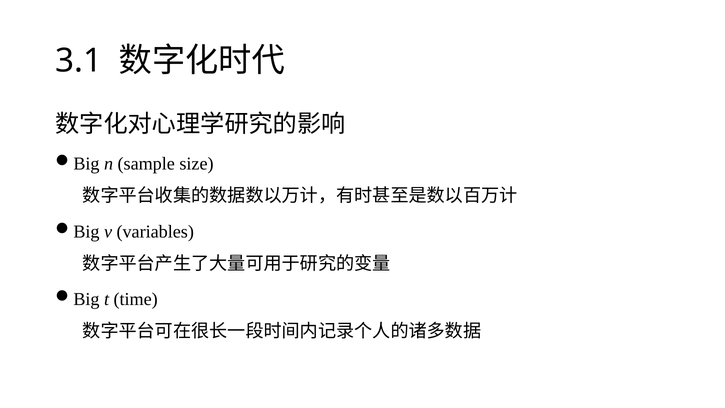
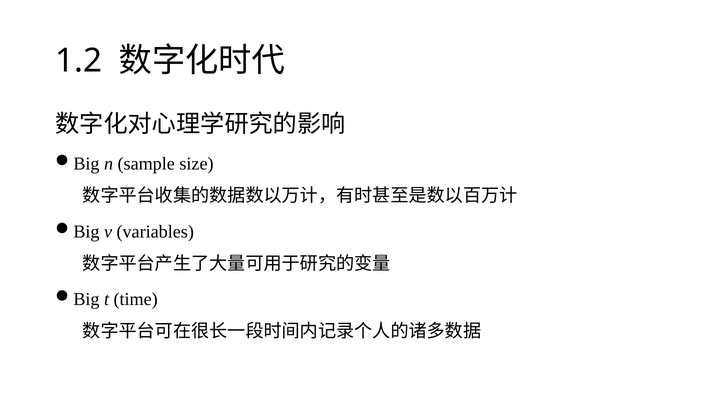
3.1: 3.1 -> 1.2
